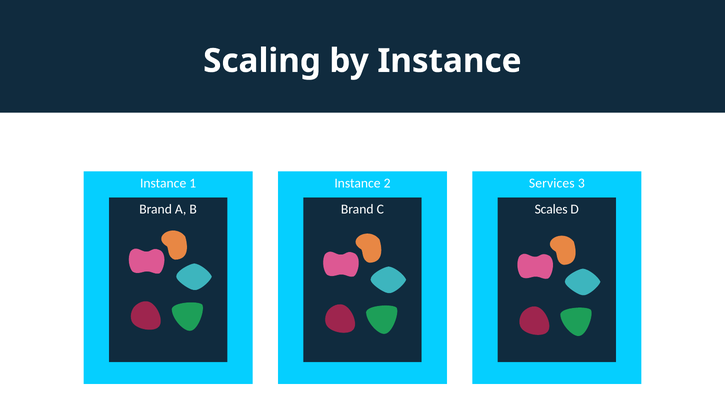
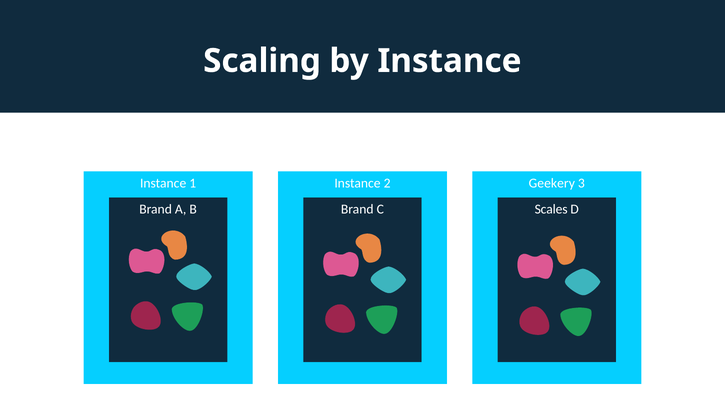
Services: Services -> Geekery
